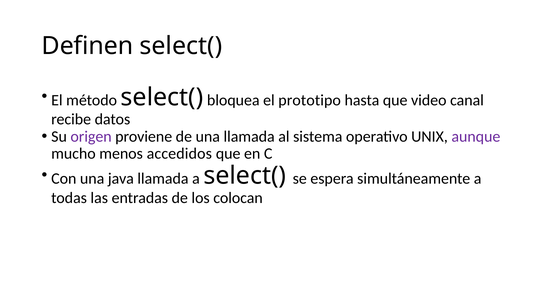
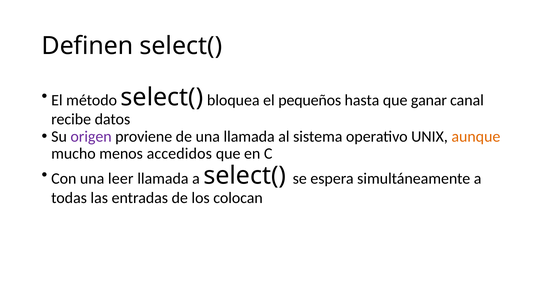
prototipo: prototipo -> pequeños
video: video -> ganar
aunque colour: purple -> orange
java: java -> leer
